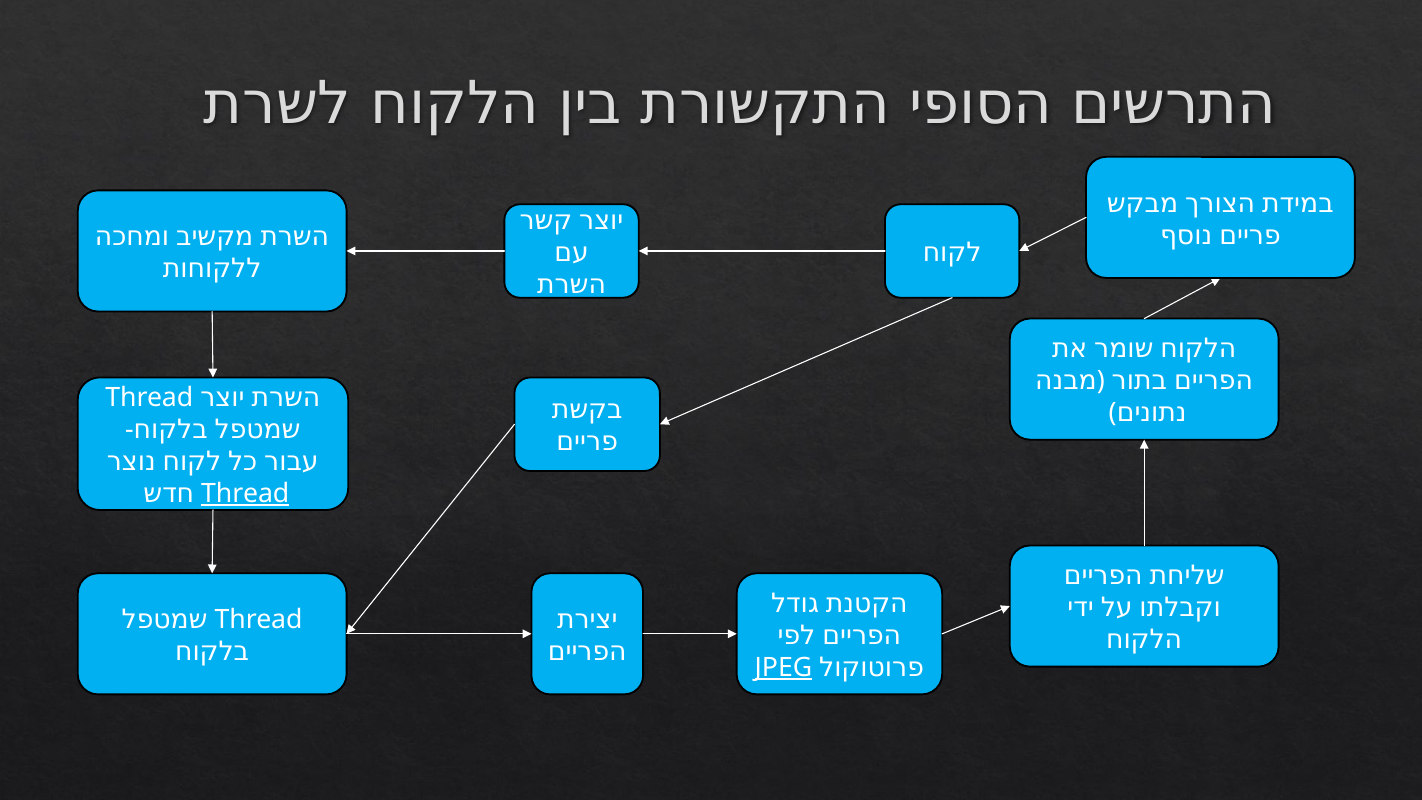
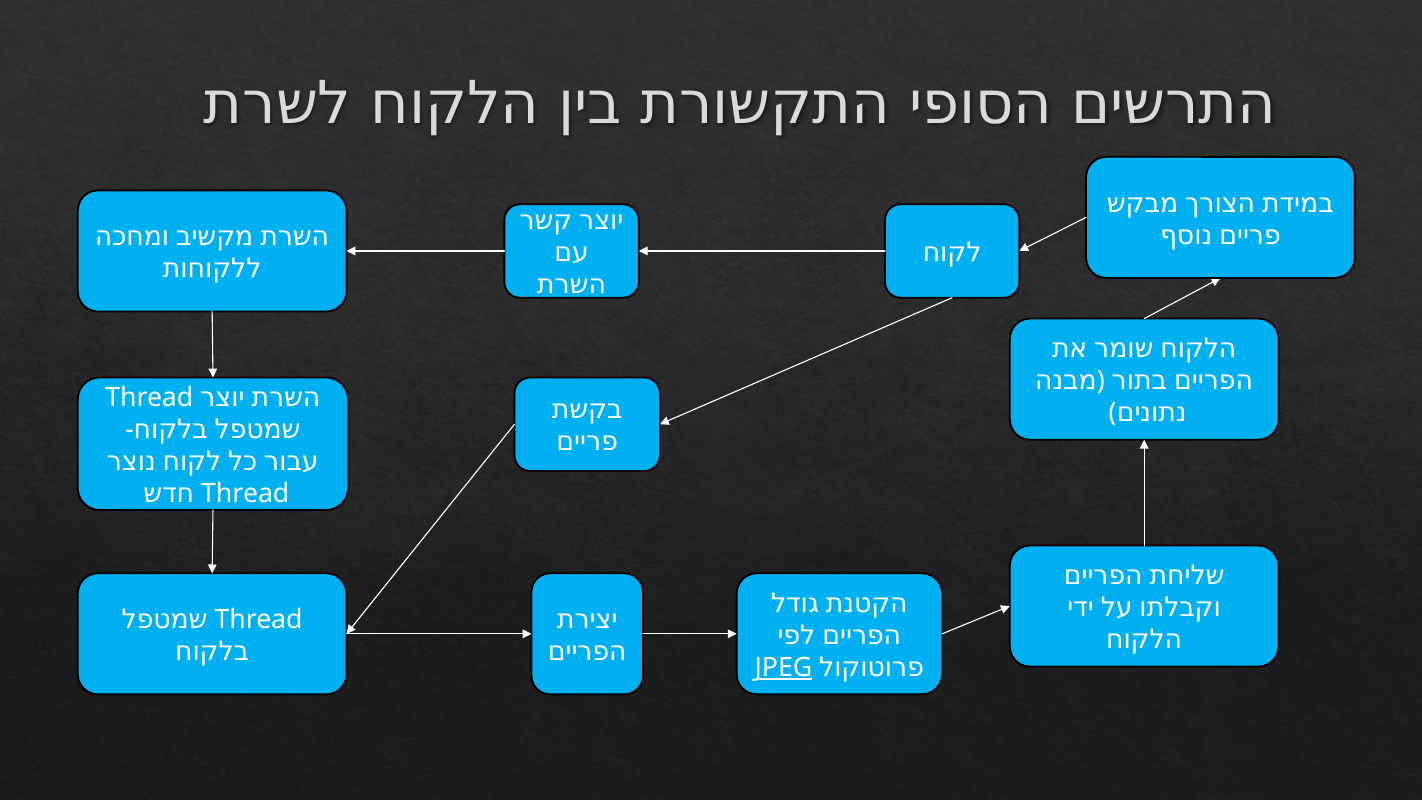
Thread at (245, 494) underline: present -> none
